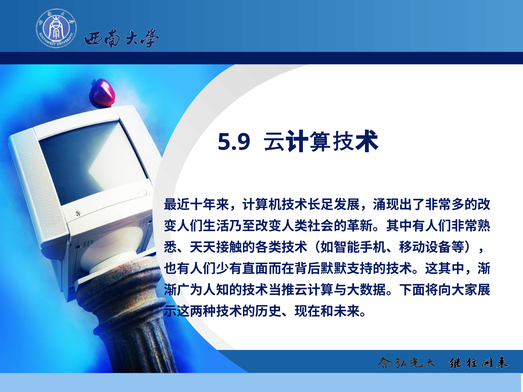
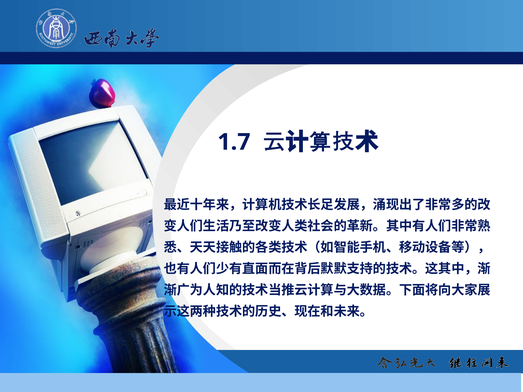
5.9: 5.9 -> 1.7
